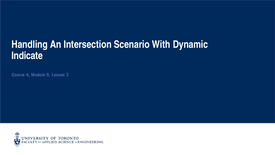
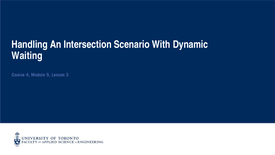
Indicate: Indicate -> Waiting
